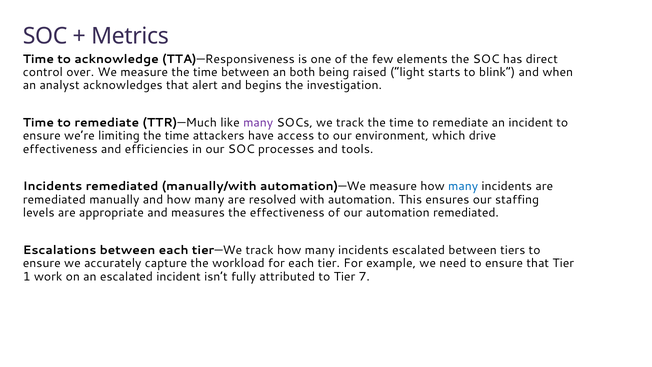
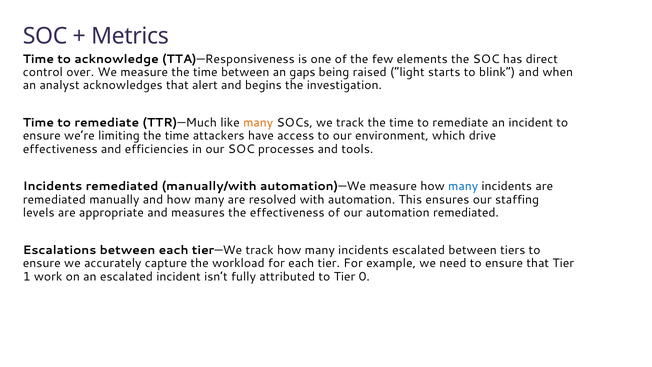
both: both -> gaps
many at (258, 123) colour: purple -> orange
7: 7 -> 0
